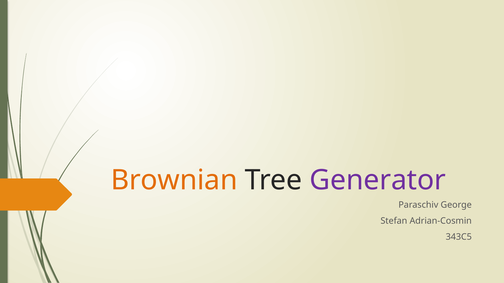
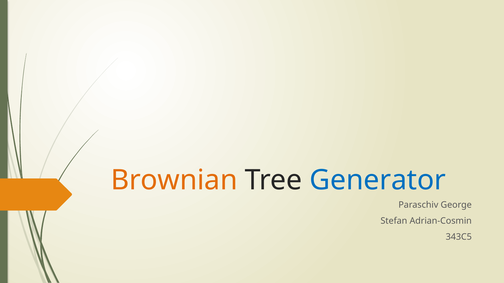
Generator colour: purple -> blue
